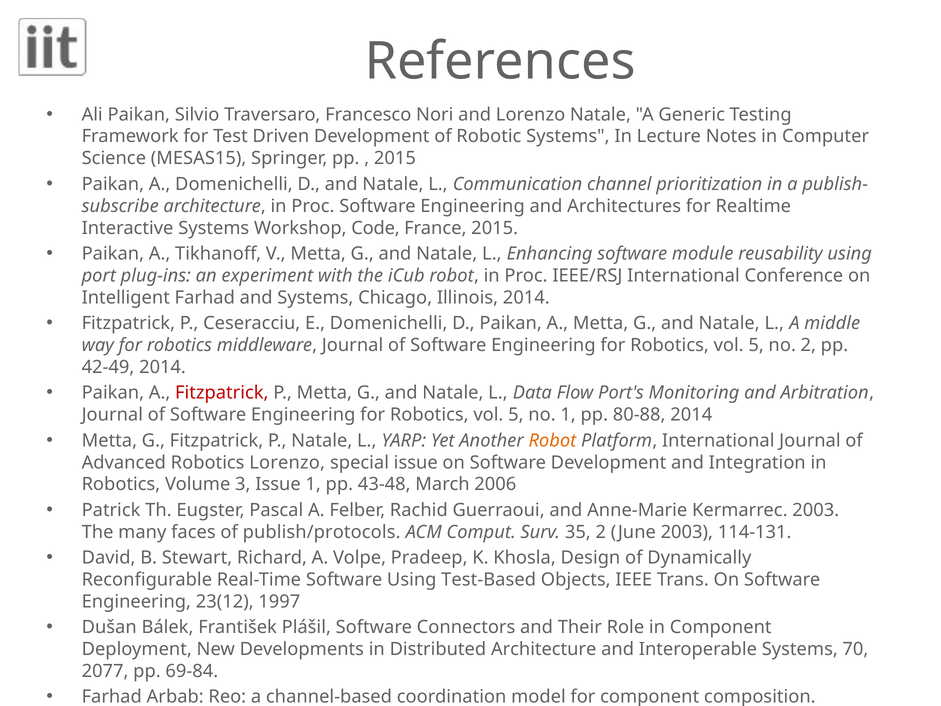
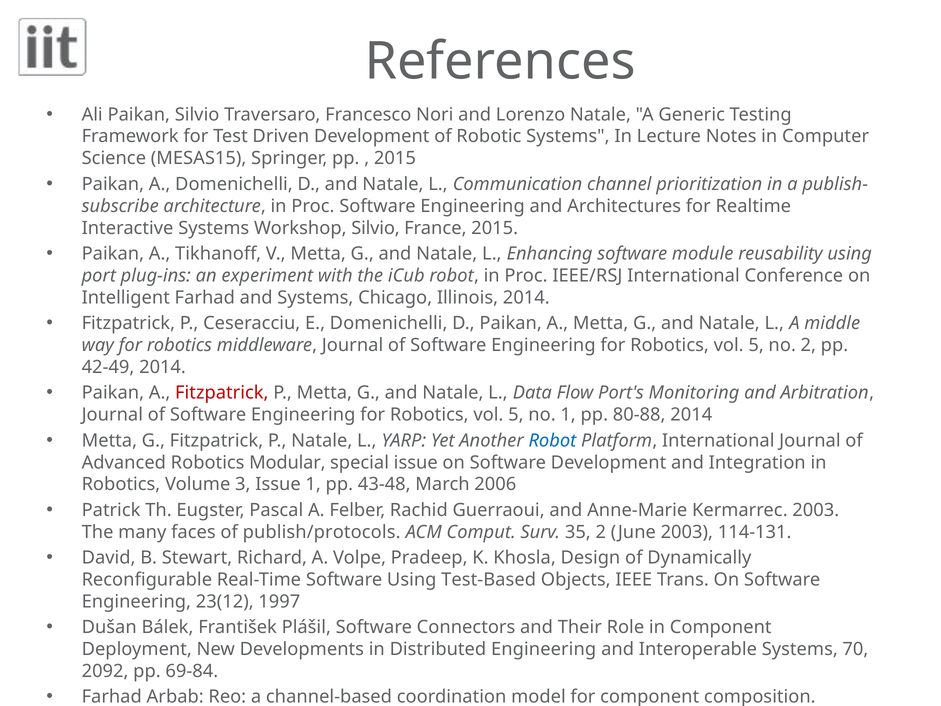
Workshop Code: Code -> Silvio
Robot at (552, 440) colour: orange -> blue
Robotics Lorenzo: Lorenzo -> Modular
Distributed Architecture: Architecture -> Engineering
2077: 2077 -> 2092
